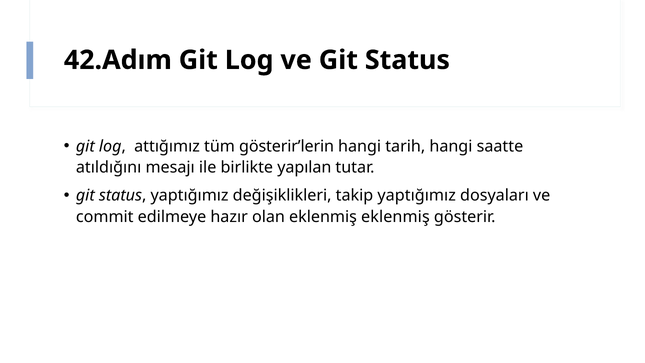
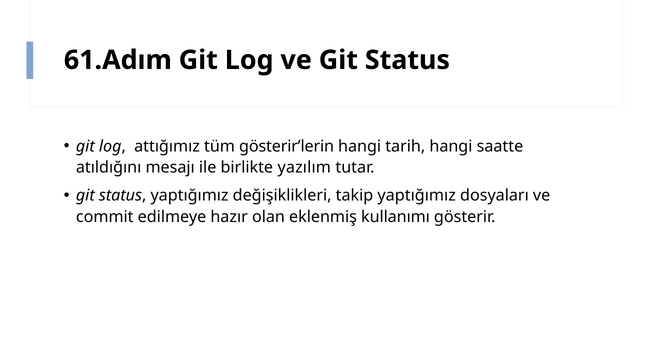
42.Adım: 42.Adım -> 61.Adım
yapılan: yapılan -> yazılım
eklenmiş eklenmiş: eklenmiş -> kullanımı
